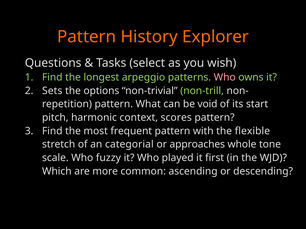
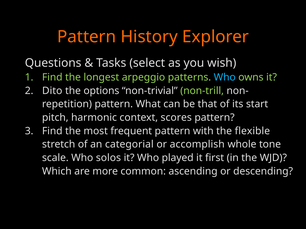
Who at (225, 77) colour: pink -> light blue
Sets: Sets -> Dito
void: void -> that
approaches: approaches -> accomplish
fuzzy: fuzzy -> solos
